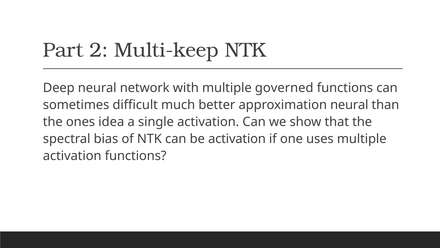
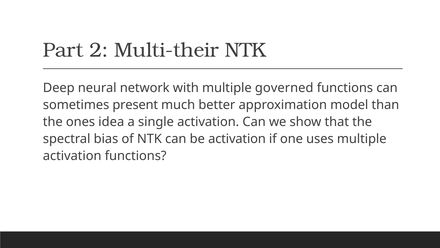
Multi-keep: Multi-keep -> Multi-their
difficult: difficult -> present
approximation neural: neural -> model
